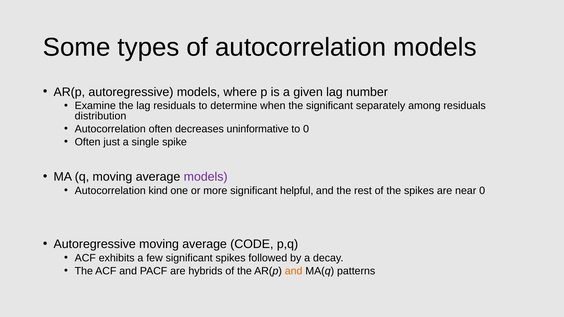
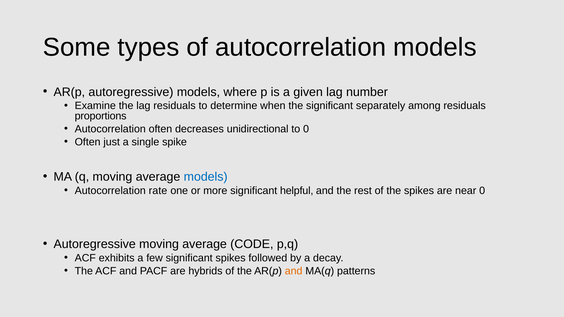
distribution: distribution -> proportions
uninformative: uninformative -> unidirectional
models at (206, 177) colour: purple -> blue
kind: kind -> rate
